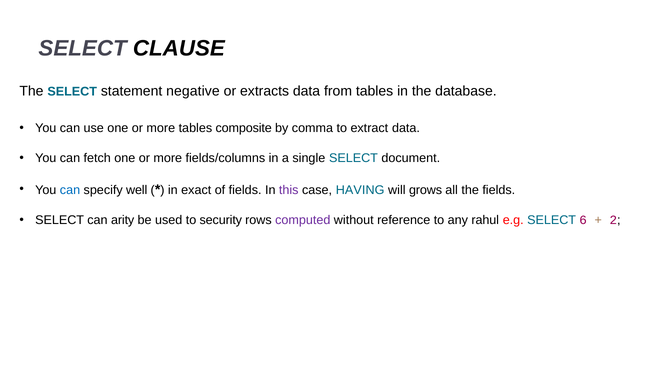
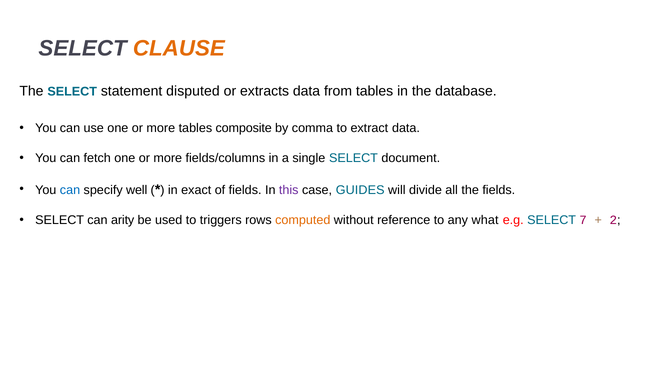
CLAUSE colour: black -> orange
negative: negative -> disputed
HAVING: HAVING -> GUIDES
grows: grows -> divide
security: security -> triggers
computed colour: purple -> orange
rahul: rahul -> what
6: 6 -> 7
